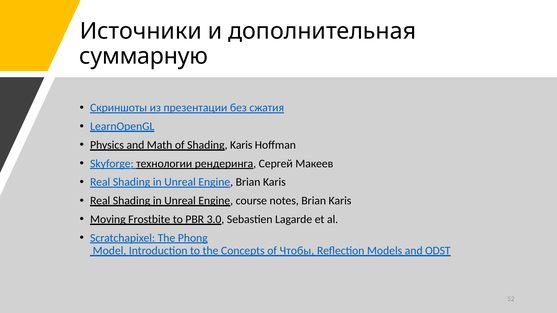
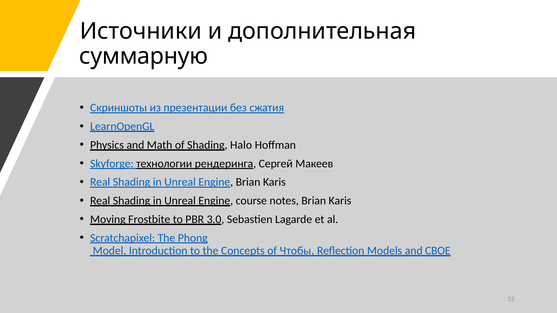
Shading Karis: Karis -> Halo
ODST: ODST -> СВОЕ
